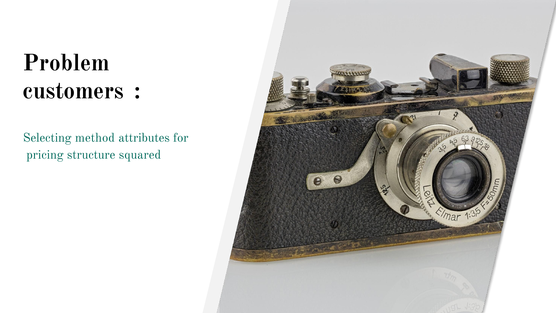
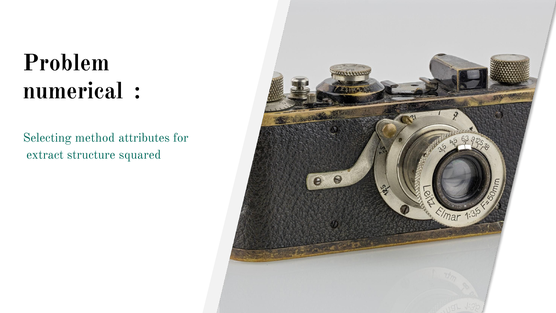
customers: customers -> numerical
pricing: pricing -> extract
